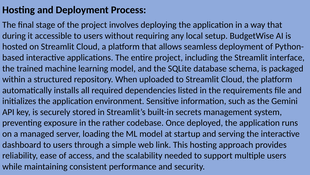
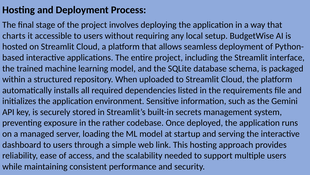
during: during -> charts
